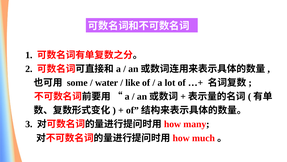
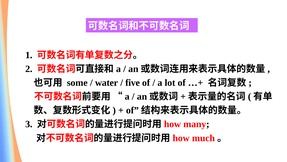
like: like -> five
